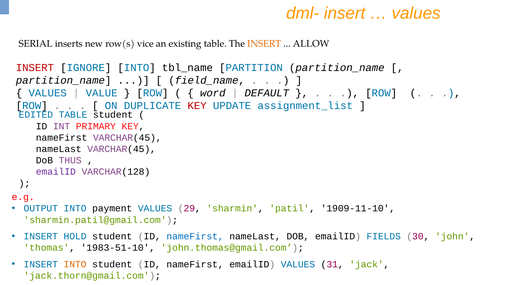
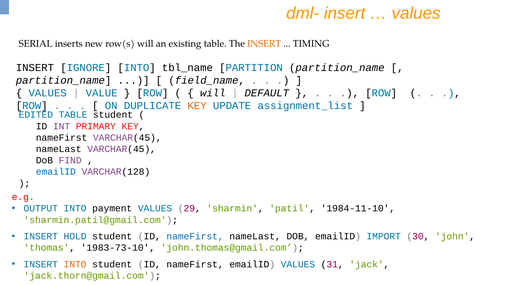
row(s vice: vice -> will
ALLOW: ALLOW -> TIMING
INSERT at (35, 68) colour: red -> black
word at (213, 93): word -> will
KEY at (197, 106) colour: red -> orange
THUS: THUS -> FIND
emailID at (56, 172) colour: purple -> blue
1909-11-10: 1909-11-10 -> 1984-11-10
FIELDS: FIELDS -> IMPORT
1983-51-10: 1983-51-10 -> 1983-73-10
